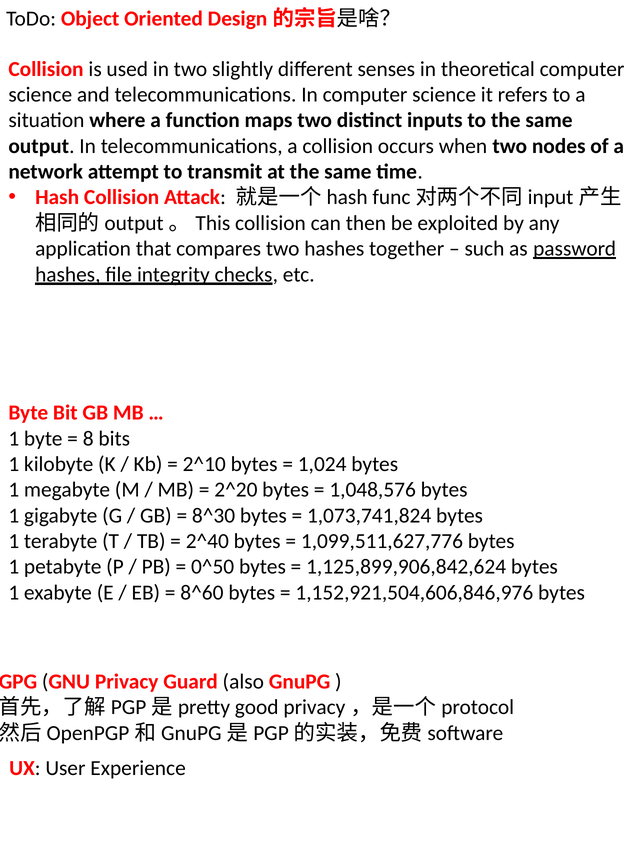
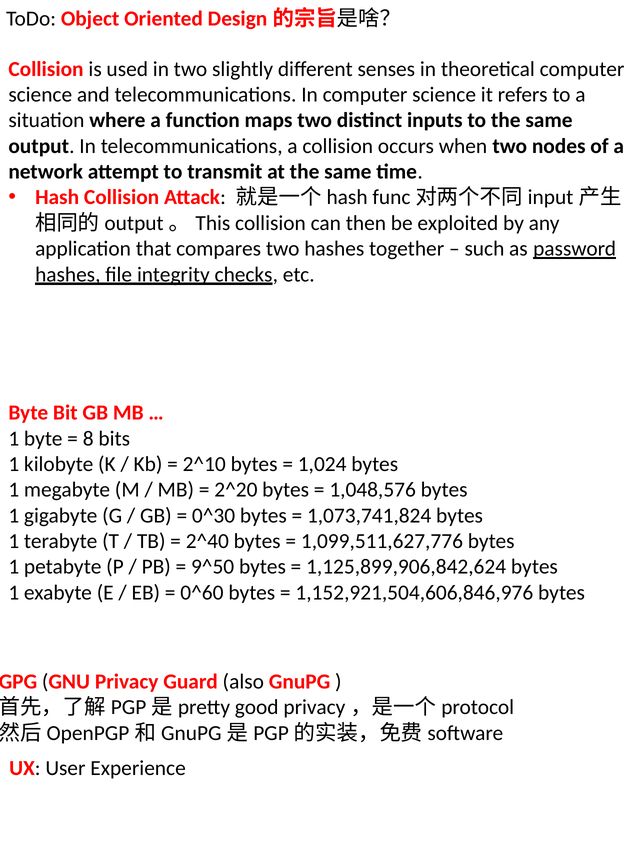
8^30: 8^30 -> 0^30
0^50: 0^50 -> 9^50
8^60: 8^60 -> 0^60
